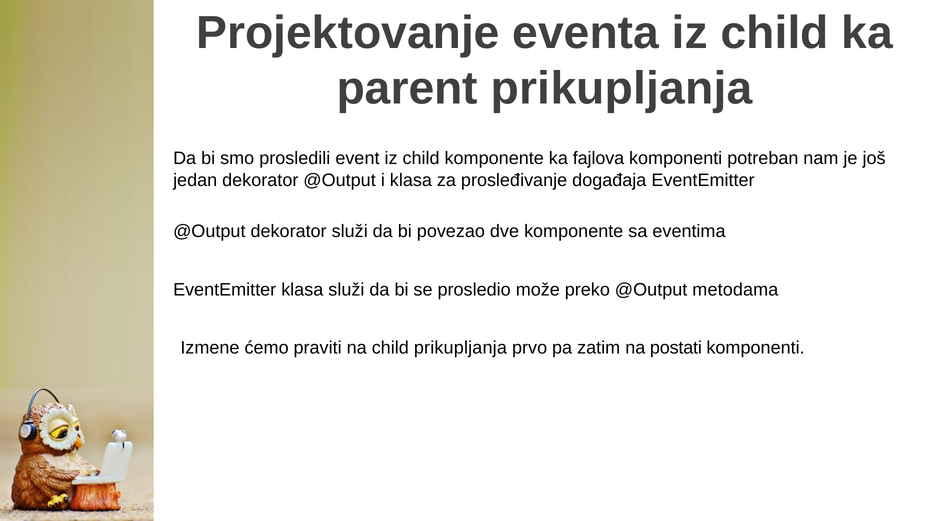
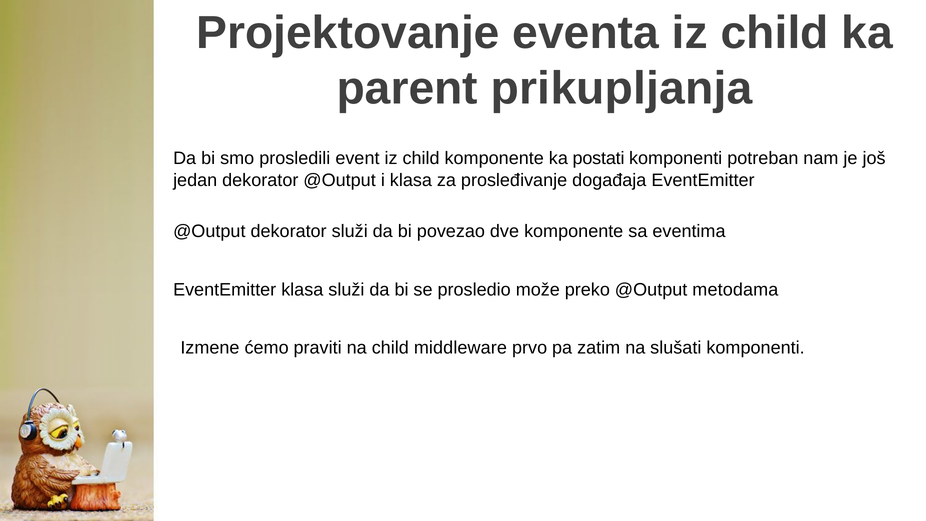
fajlova: fajlova -> postati
child prikupljanja: prikupljanja -> middleware
postati: postati -> slušati
